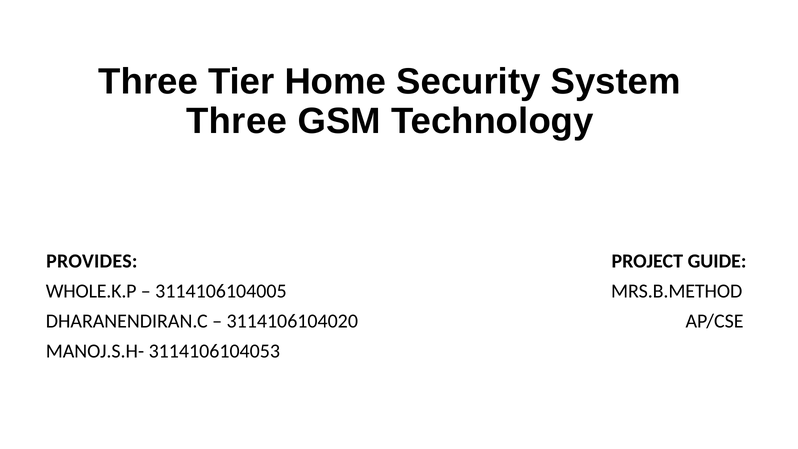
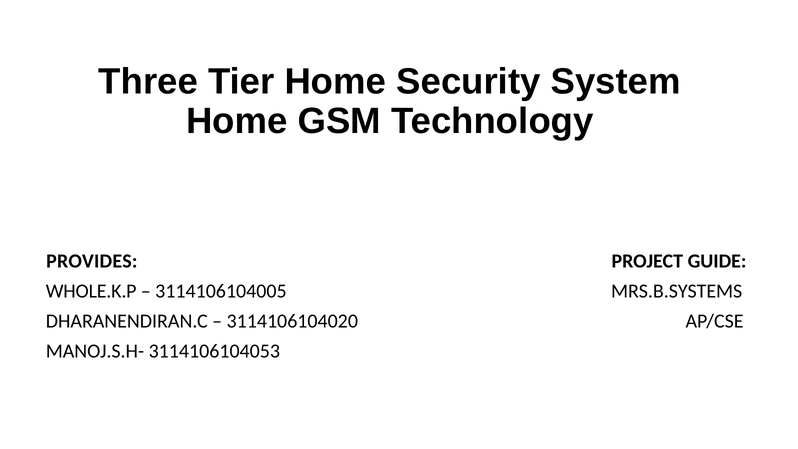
Three at (237, 121): Three -> Home
MRS.B.METHOD: MRS.B.METHOD -> MRS.B.SYSTEMS
